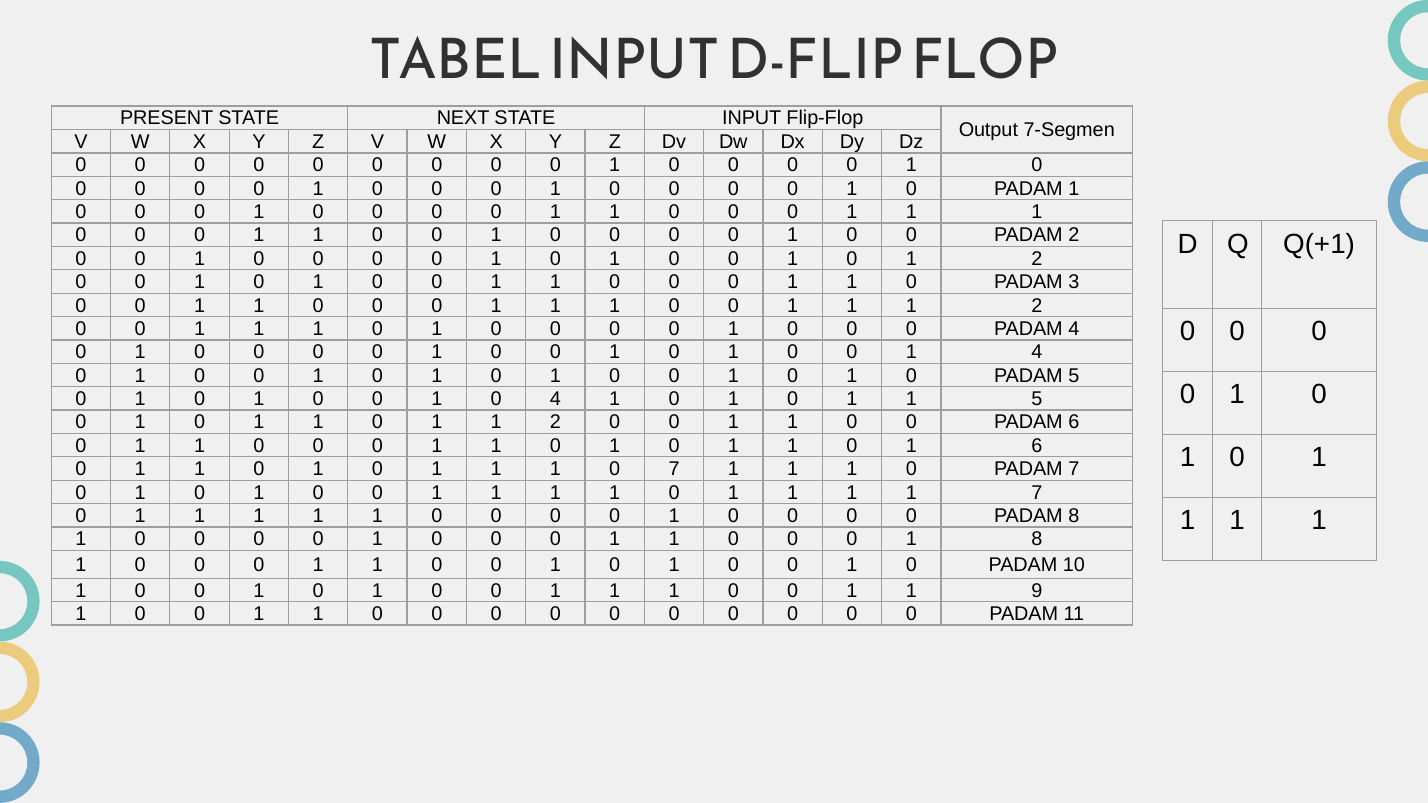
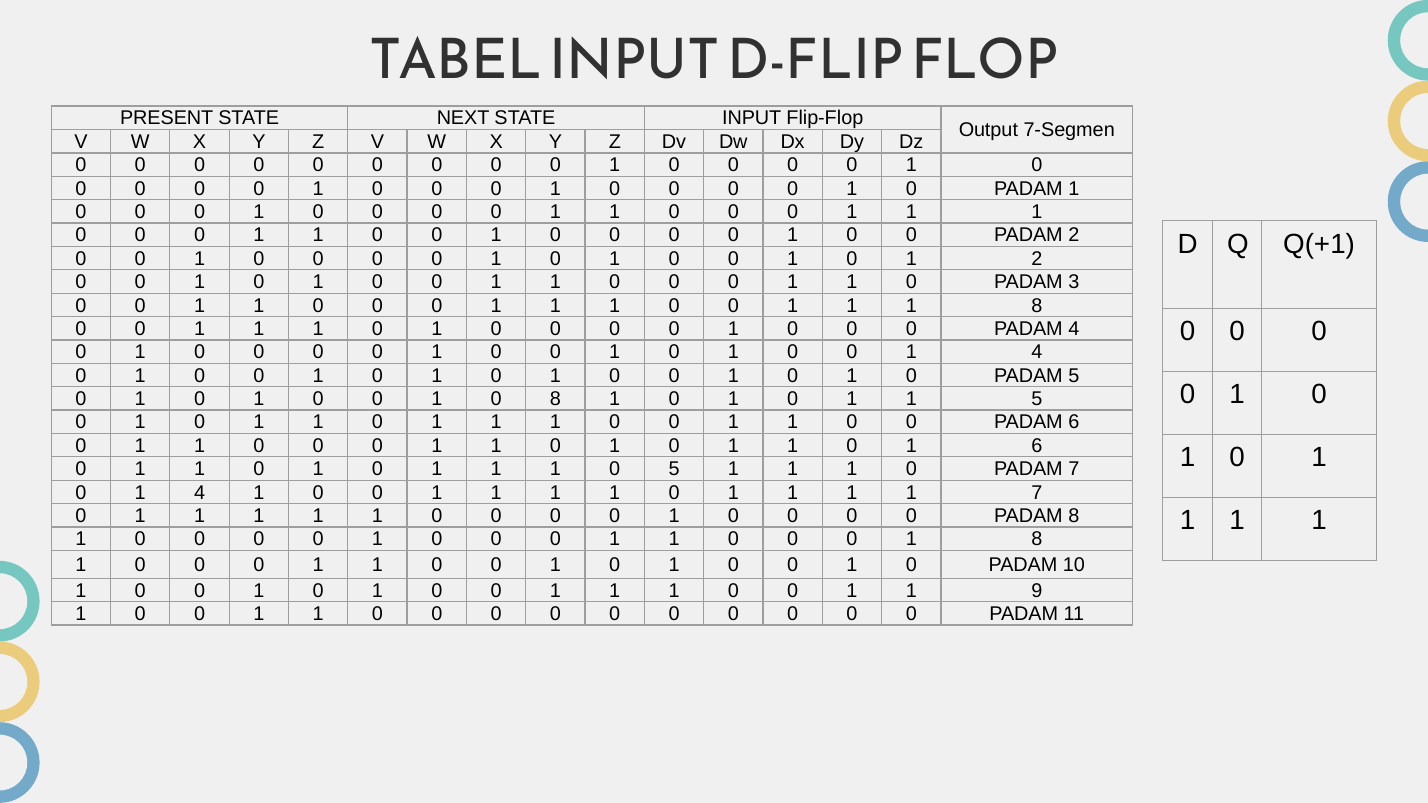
1 1 1 2: 2 -> 8
0 4: 4 -> 8
2 at (555, 423): 2 -> 1
0 7: 7 -> 5
0 at (200, 493): 0 -> 4
